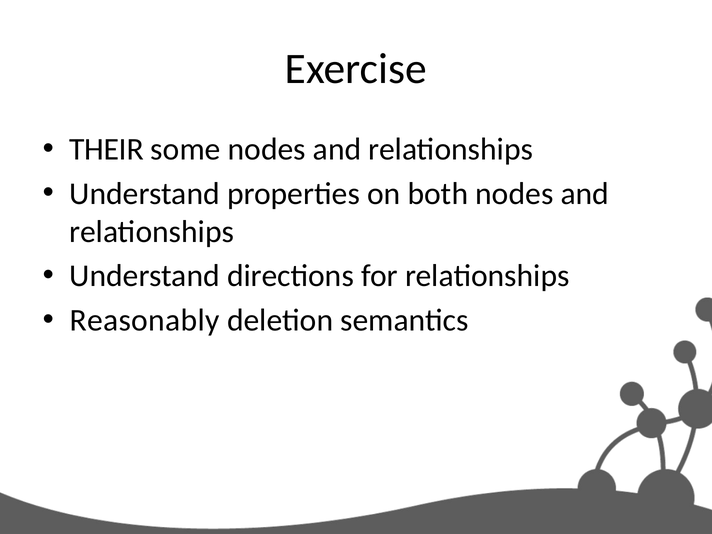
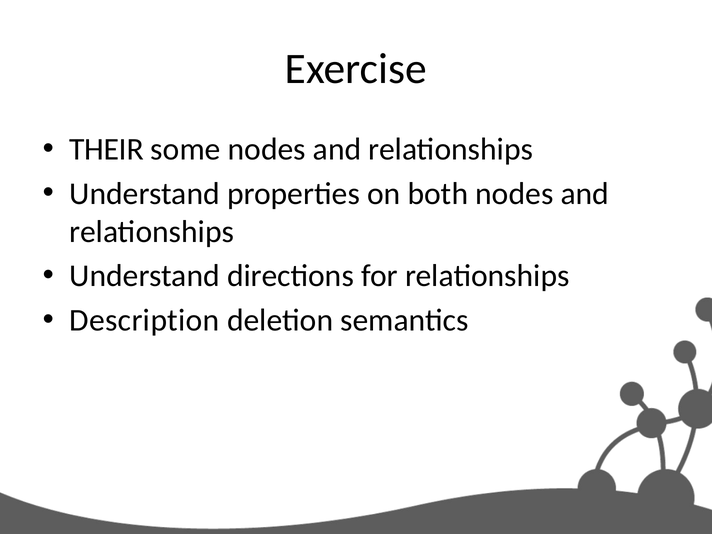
Reasonably: Reasonably -> Description
